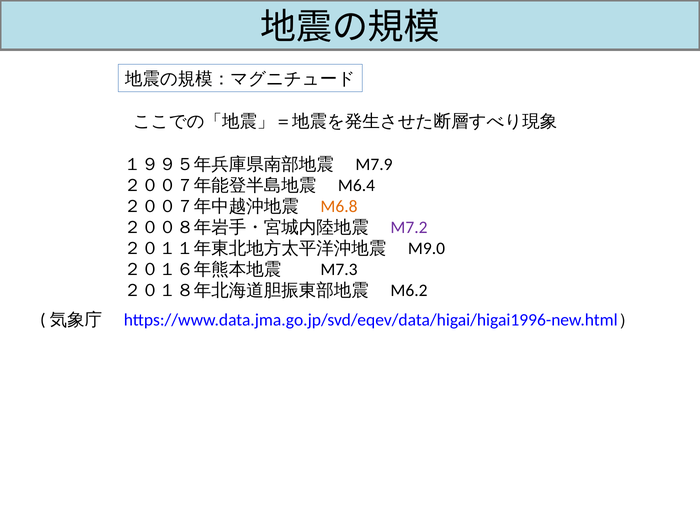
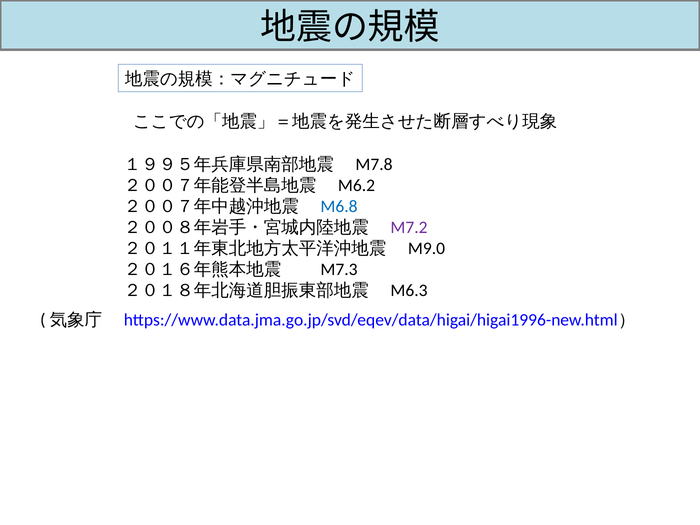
M7.9: M7.9 -> M7.8
M6.4: M6.4 -> M6.2
M6.8 colour: orange -> blue
M6.2: M6.2 -> M6.3
